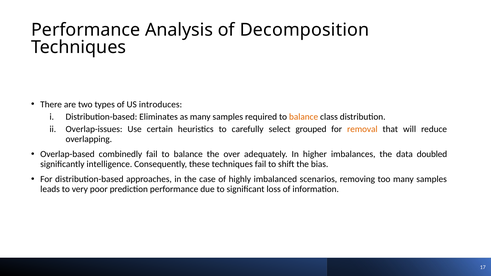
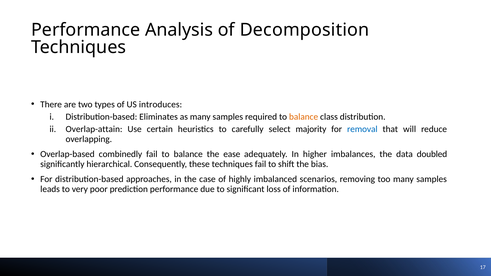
Overlap-issues: Overlap-issues -> Overlap-attain
grouped: grouped -> majority
removal colour: orange -> blue
over: over -> ease
intelligence: intelligence -> hierarchical
